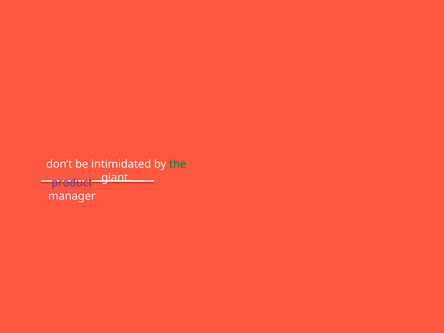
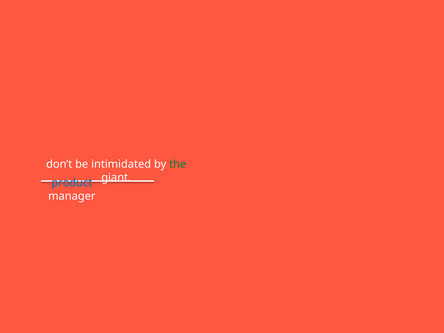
product colour: purple -> blue
